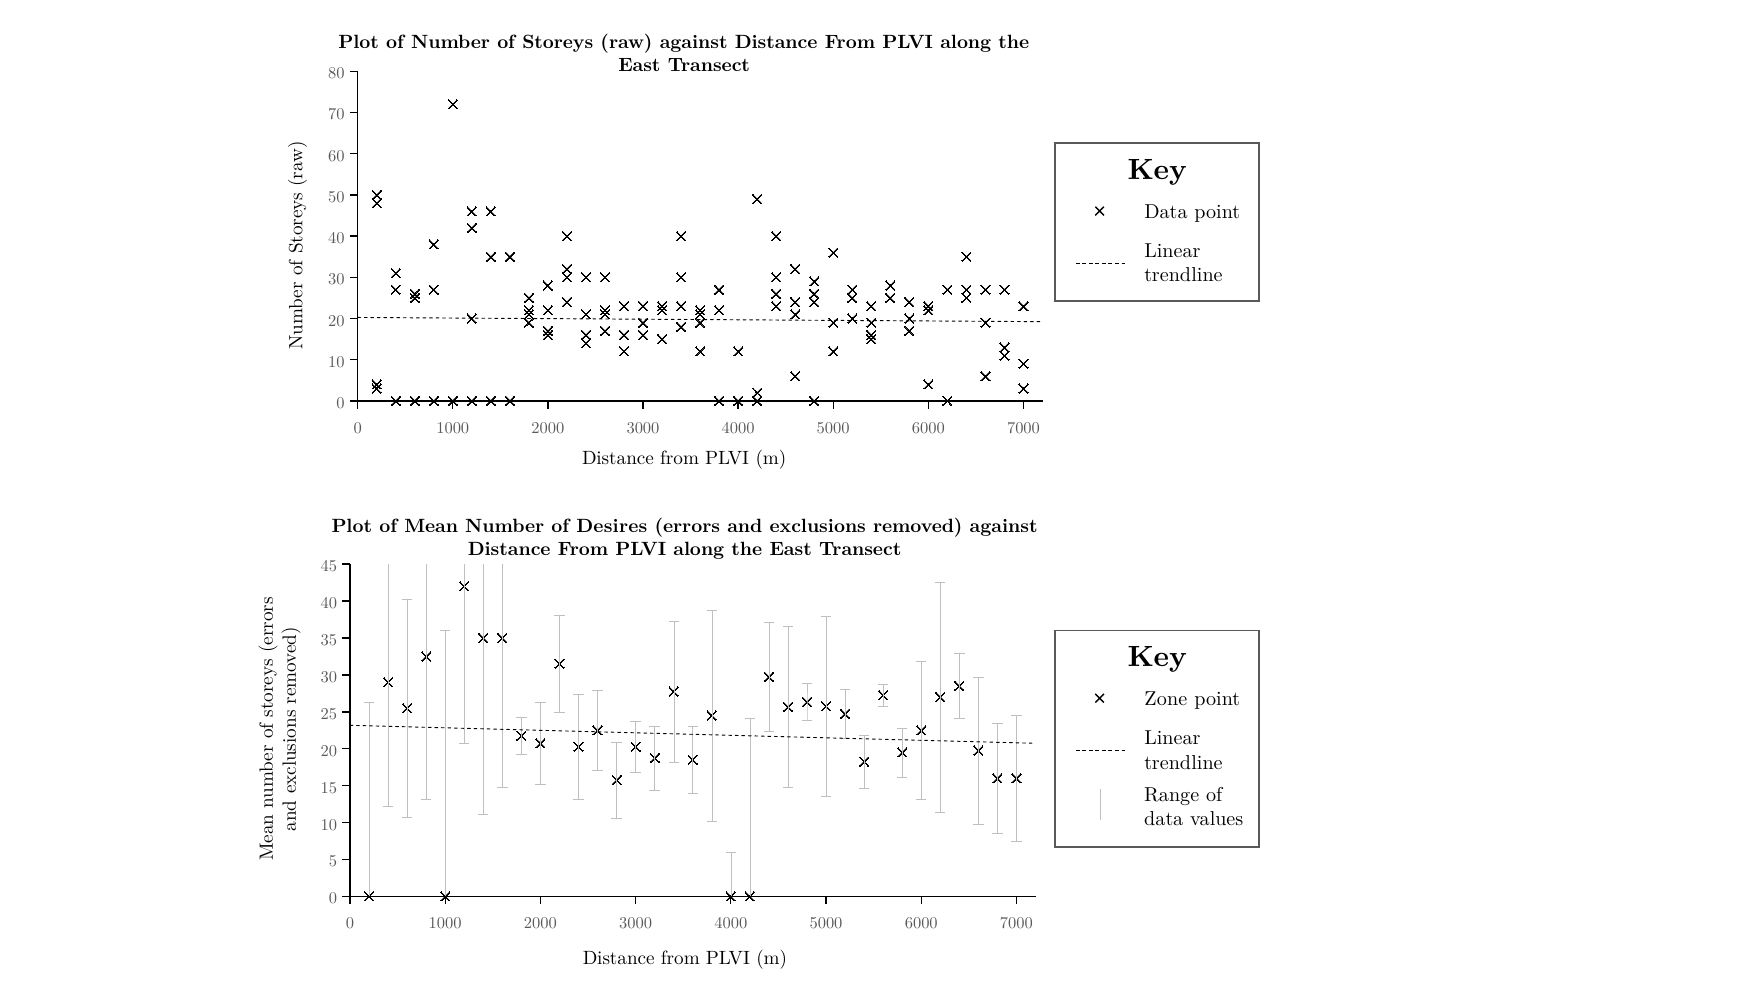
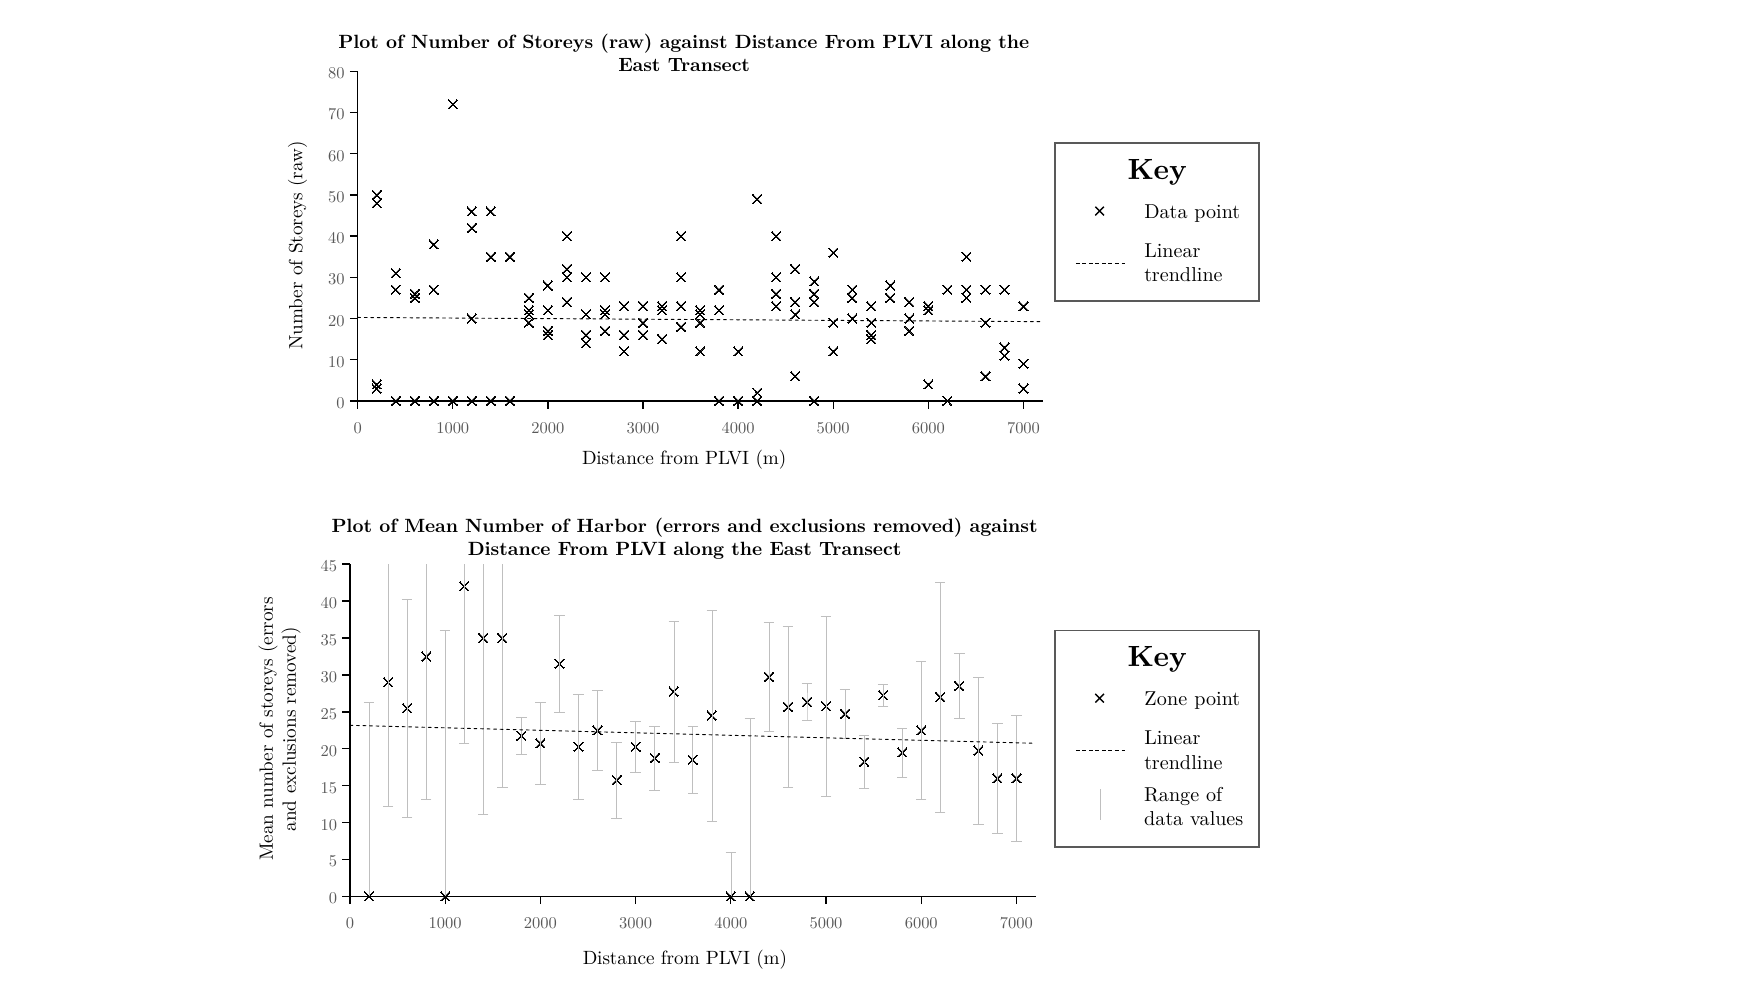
Desires: Desires -> Harbor
